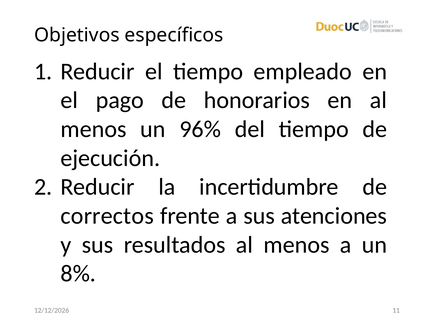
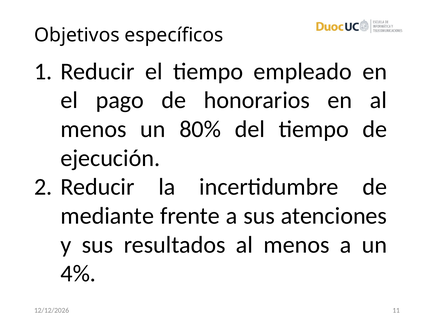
96%: 96% -> 80%
correctos: correctos -> mediante
8%: 8% -> 4%
